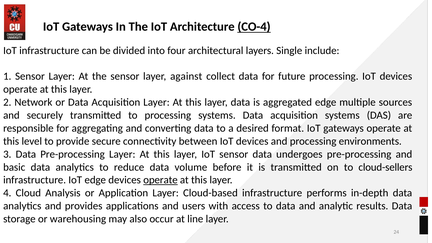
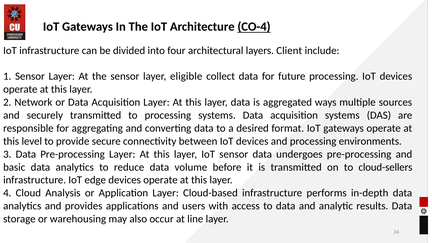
Single: Single -> Client
against: against -> eligible
aggregated edge: edge -> ways
operate at (160, 180) underline: present -> none
